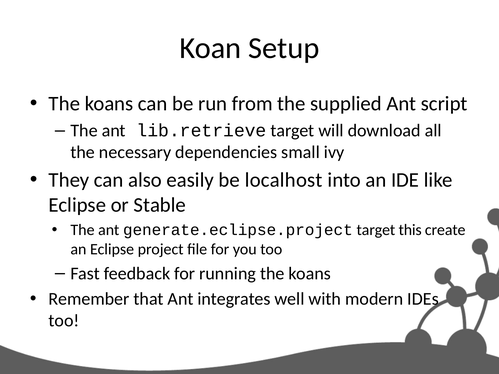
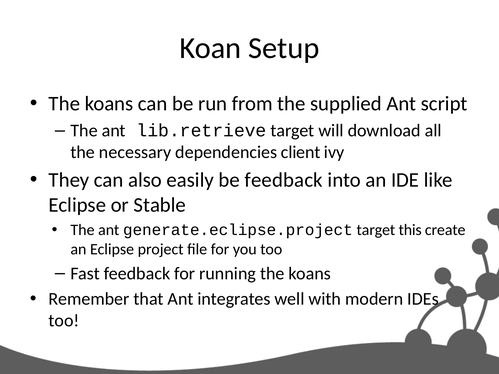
small: small -> client
be localhost: localhost -> feedback
